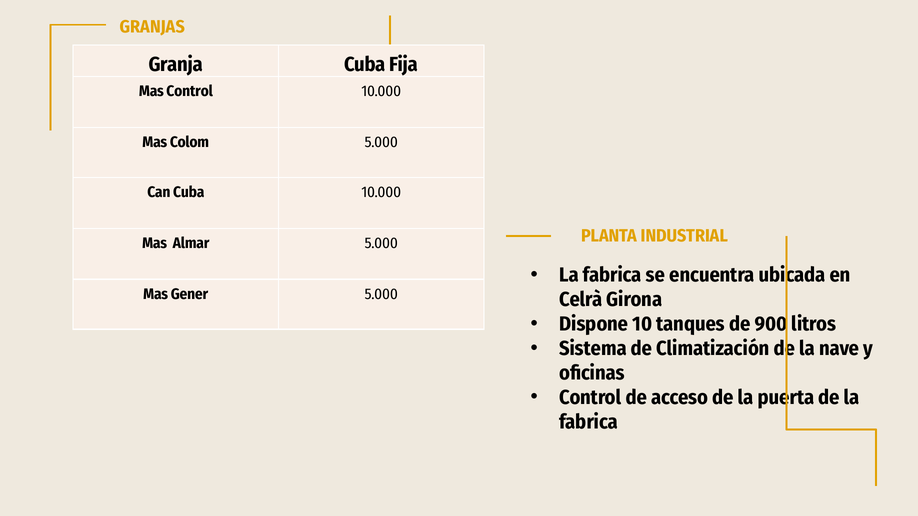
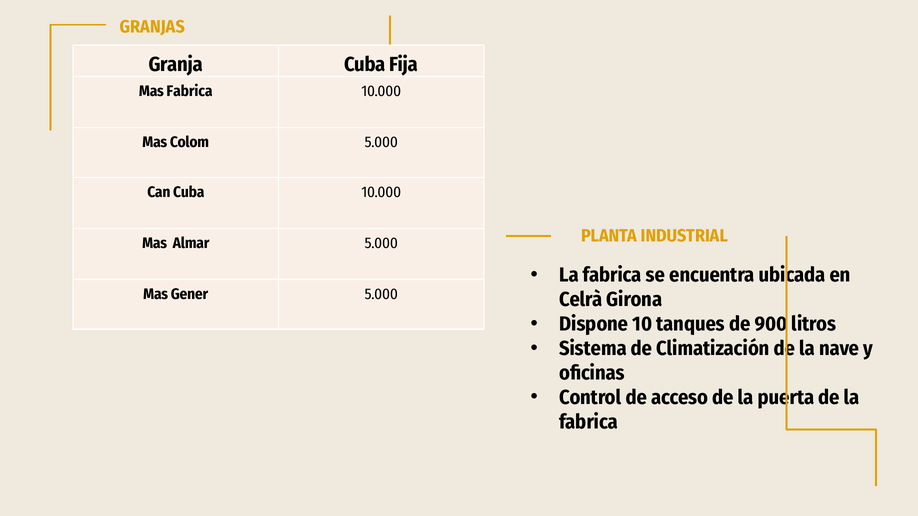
Mas Control: Control -> Fabrica
